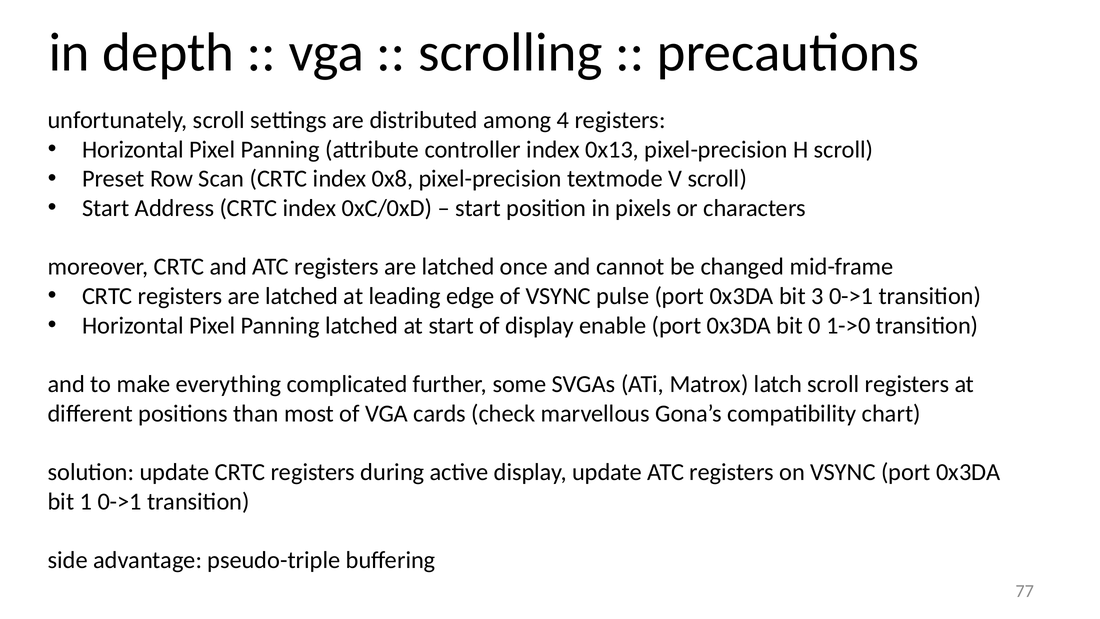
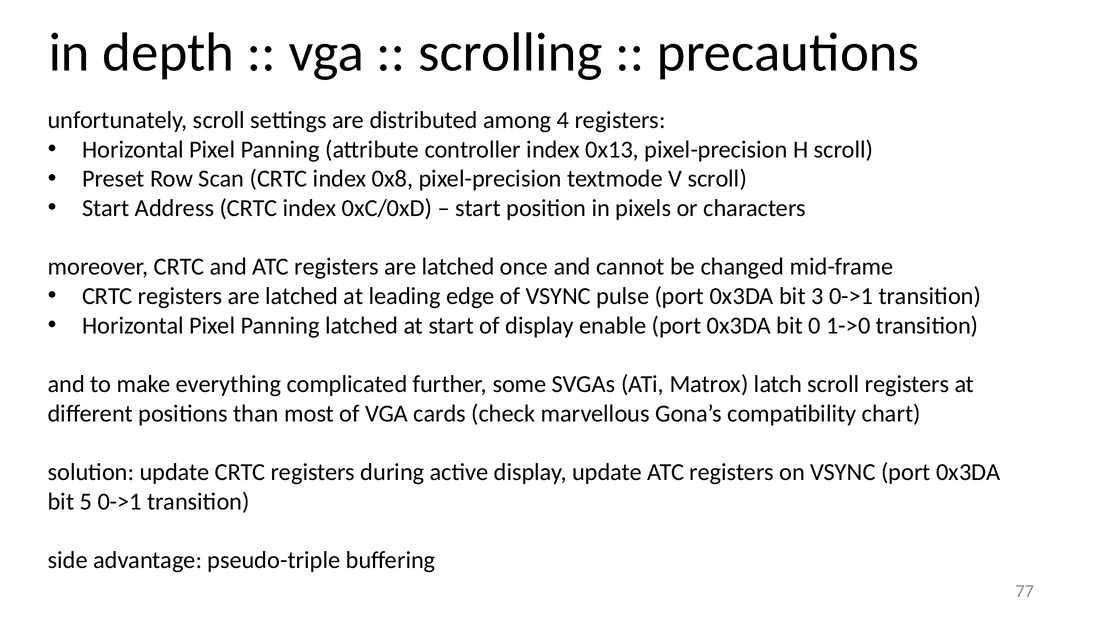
1: 1 -> 5
